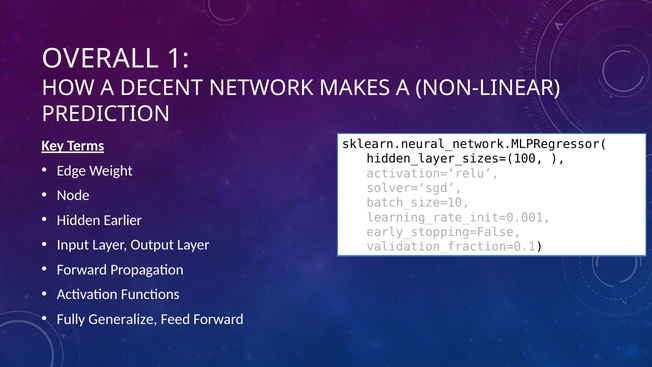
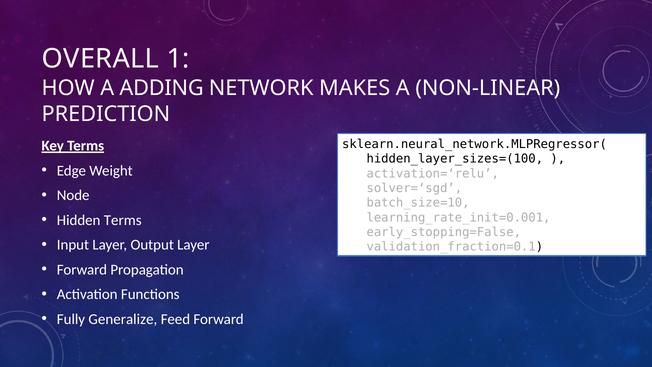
DECENT: DECENT -> ADDING
Hidden Earlier: Earlier -> Terms
